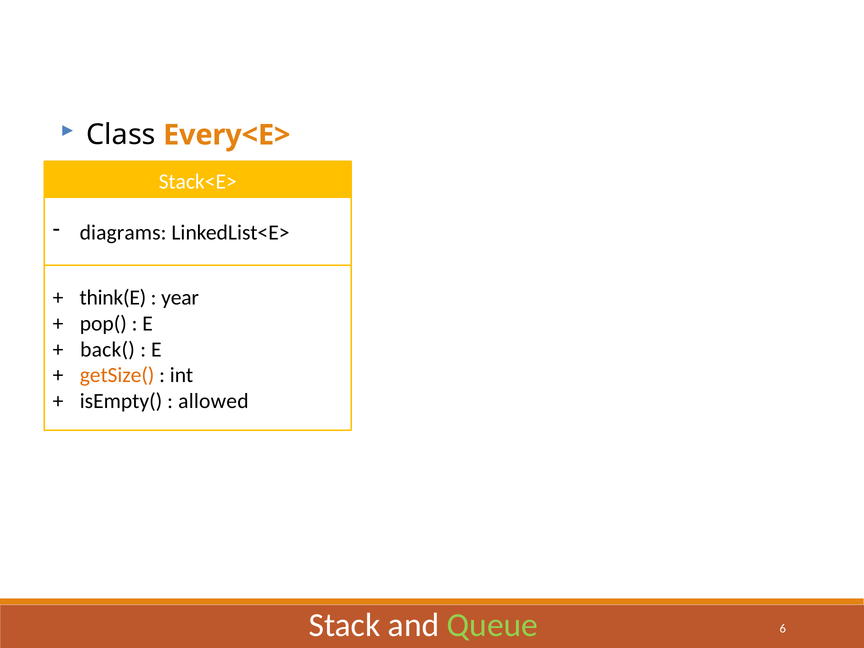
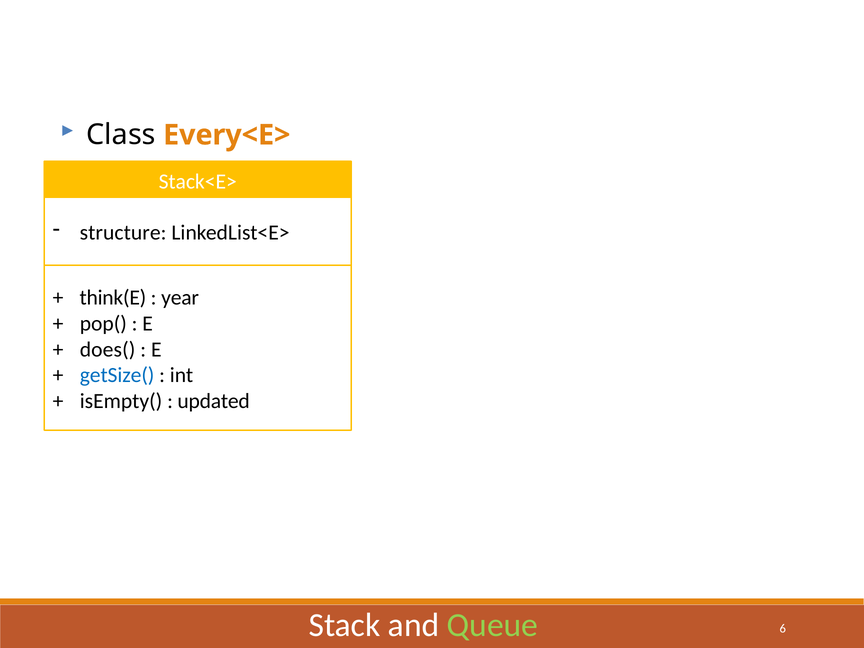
diagrams: diagrams -> structure
back(: back( -> does(
getSize( colour: orange -> blue
allowed: allowed -> updated
